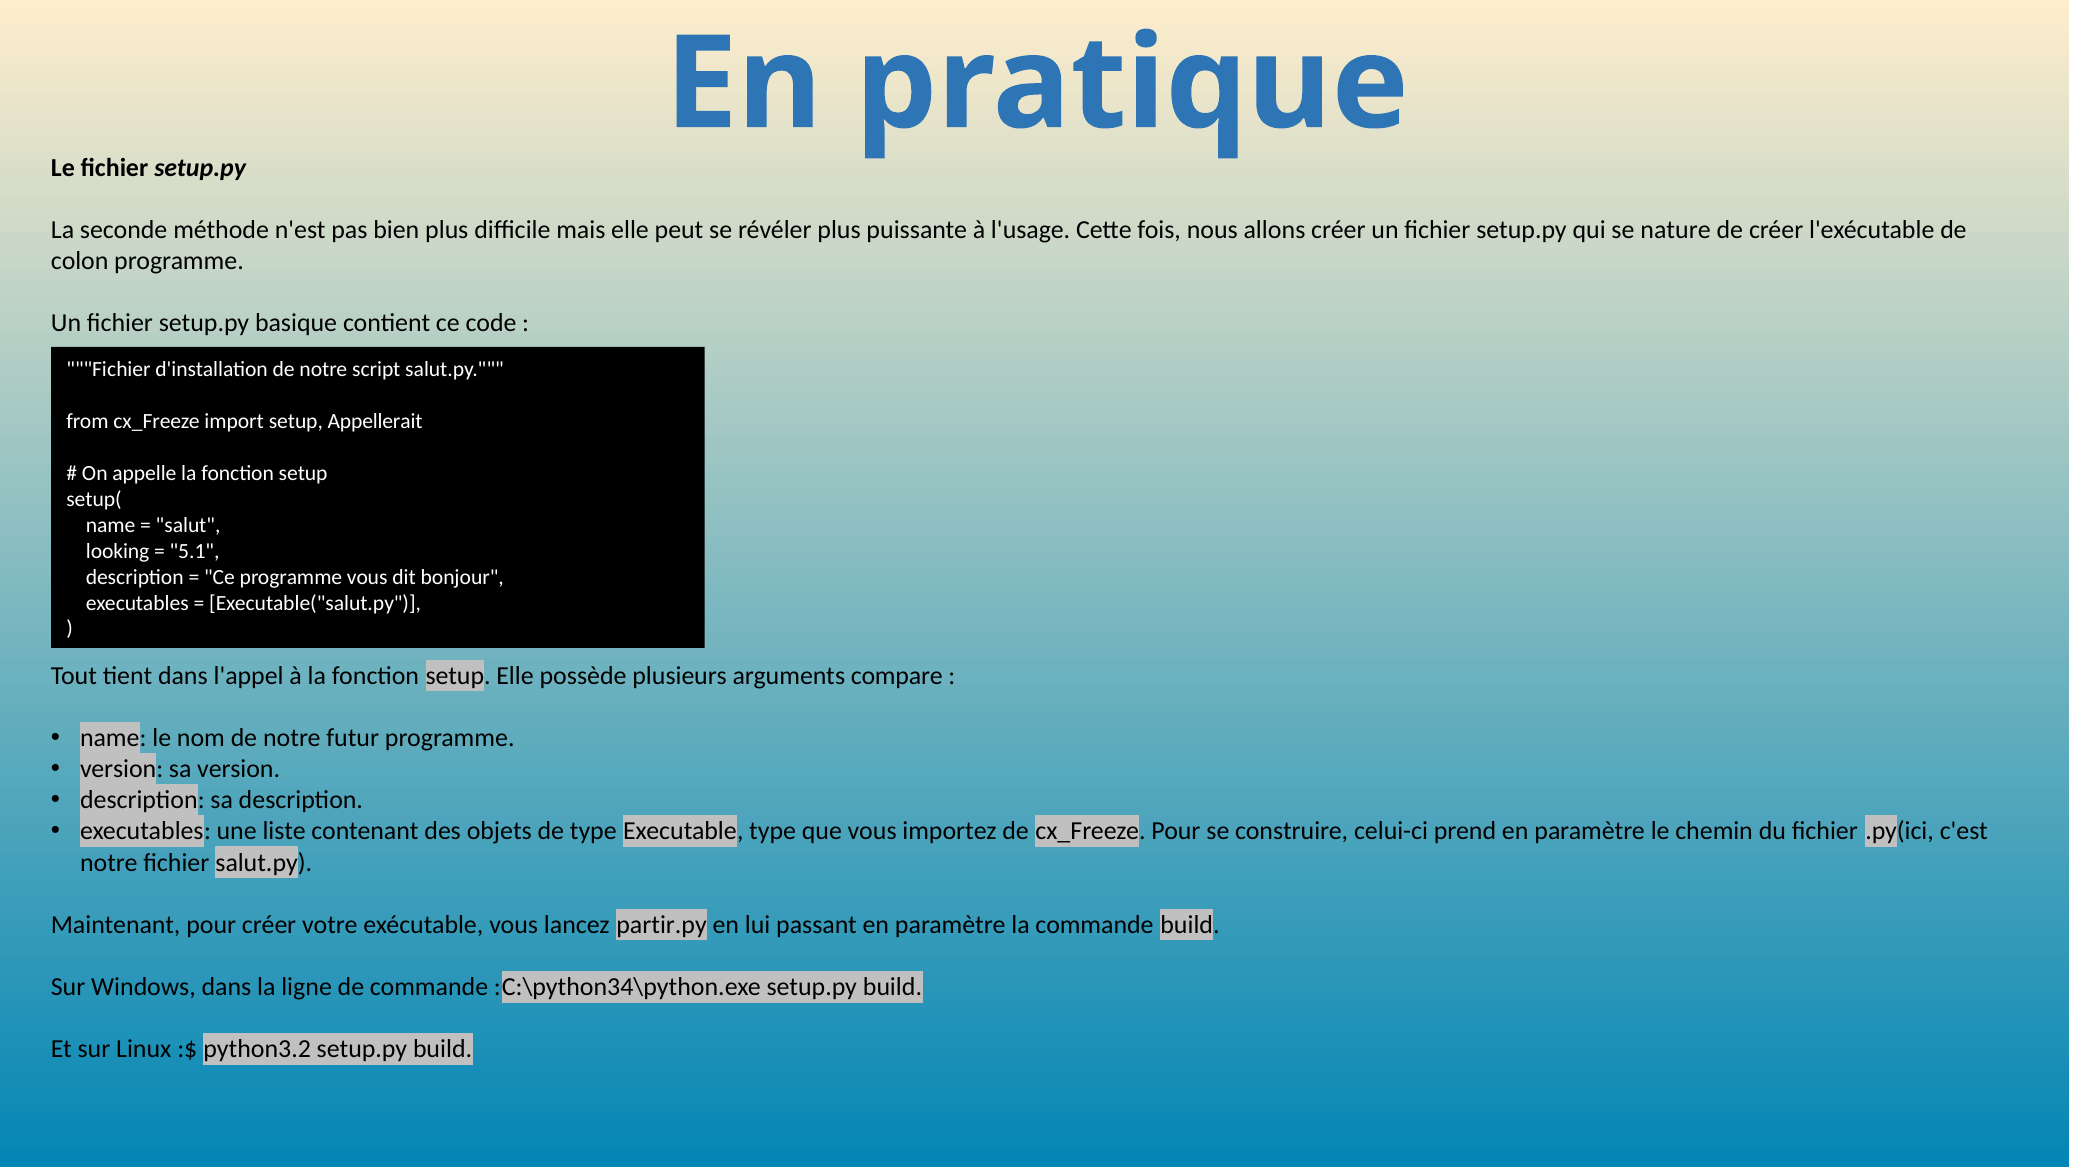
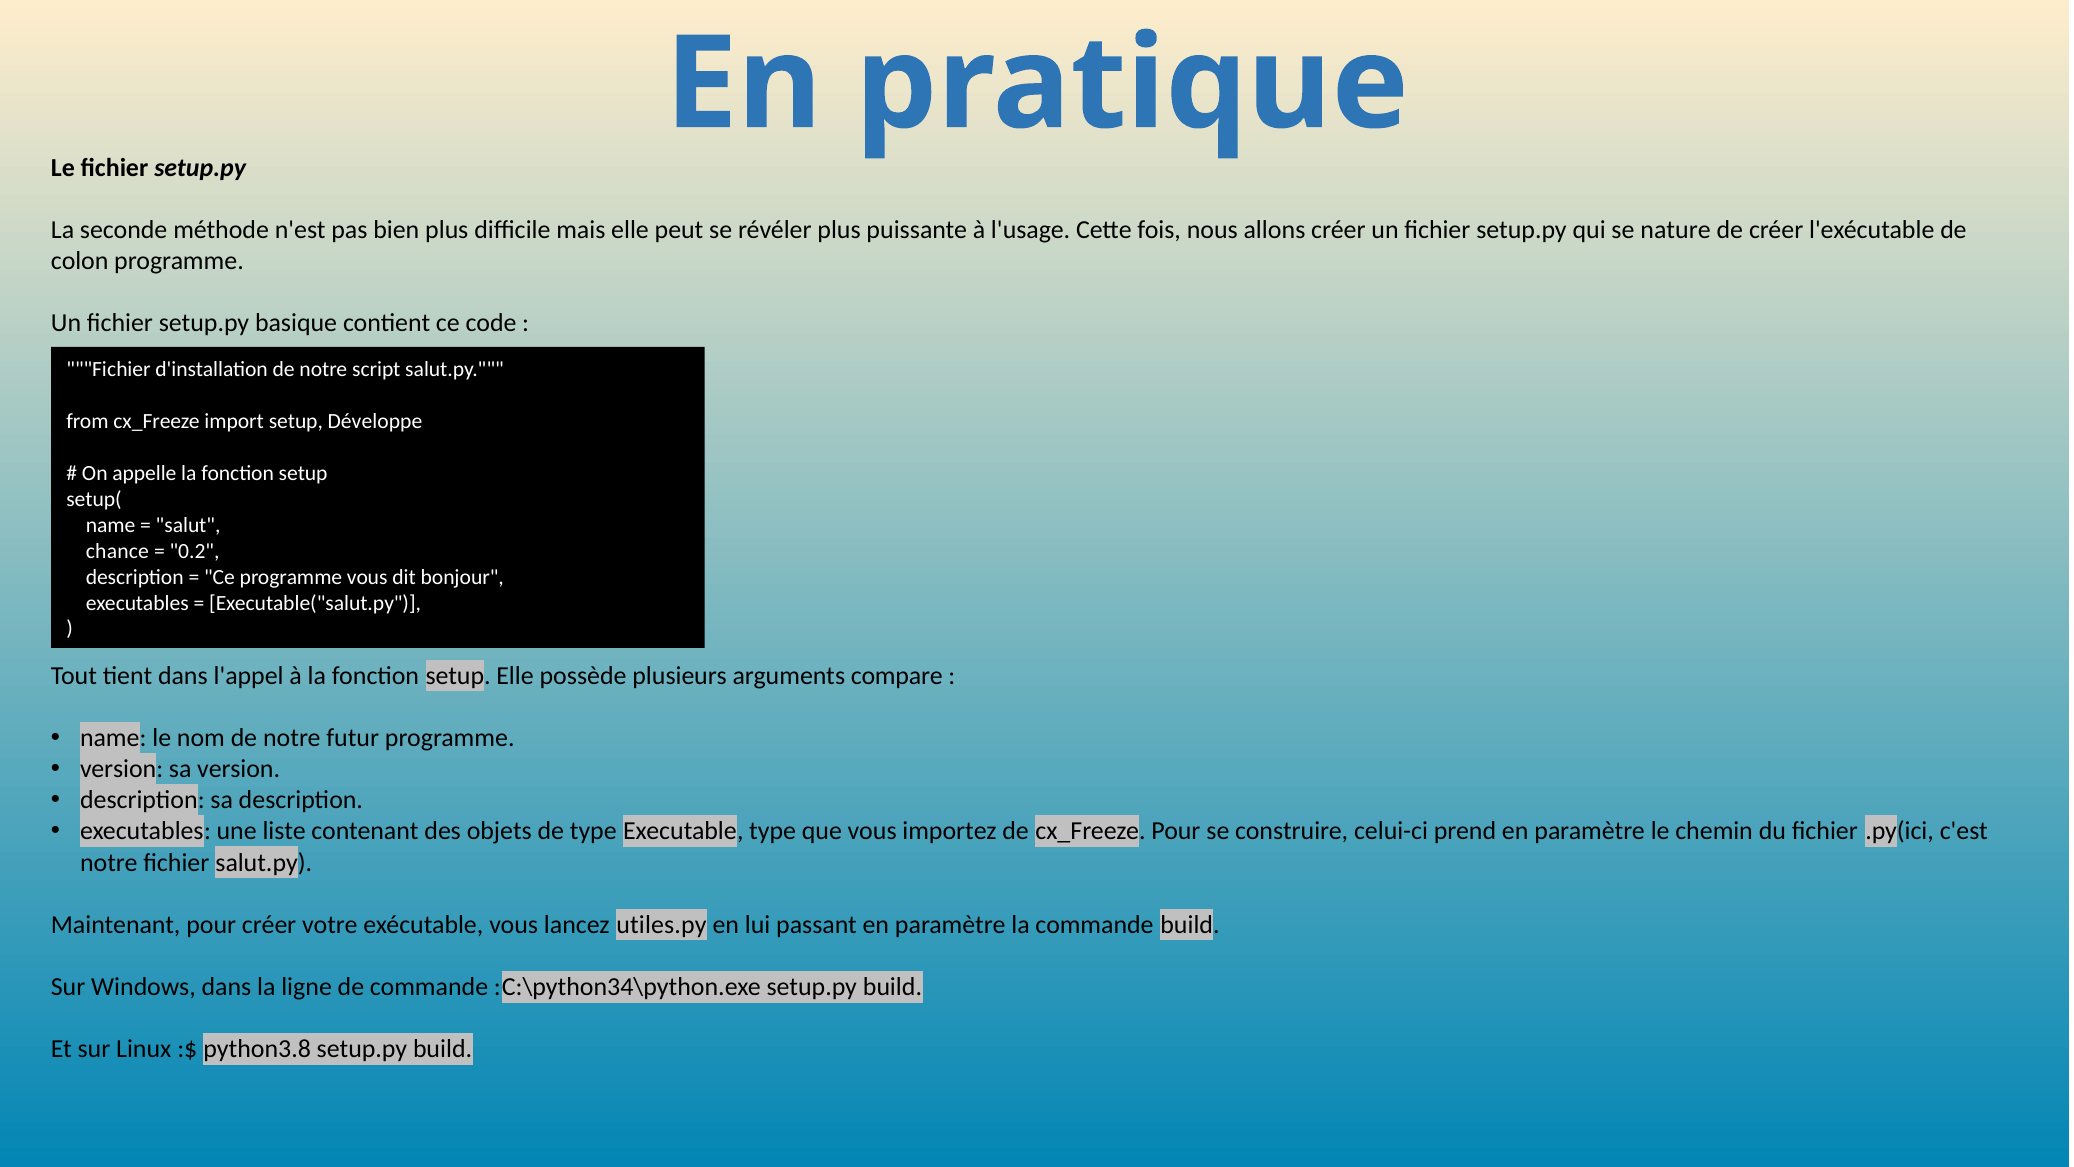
Appellerait: Appellerait -> Développe
looking: looking -> chance
5.1: 5.1 -> 0.2
partir.py: partir.py -> utiles.py
python3.2: python3.2 -> python3.8
